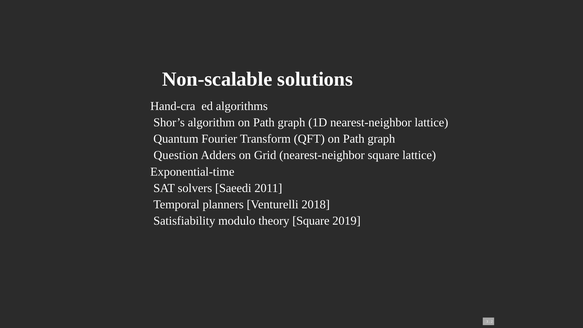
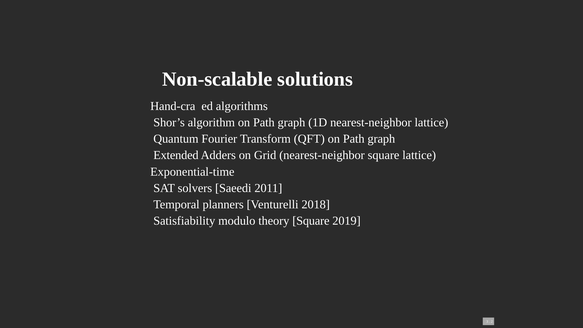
Question: Question -> Extended
